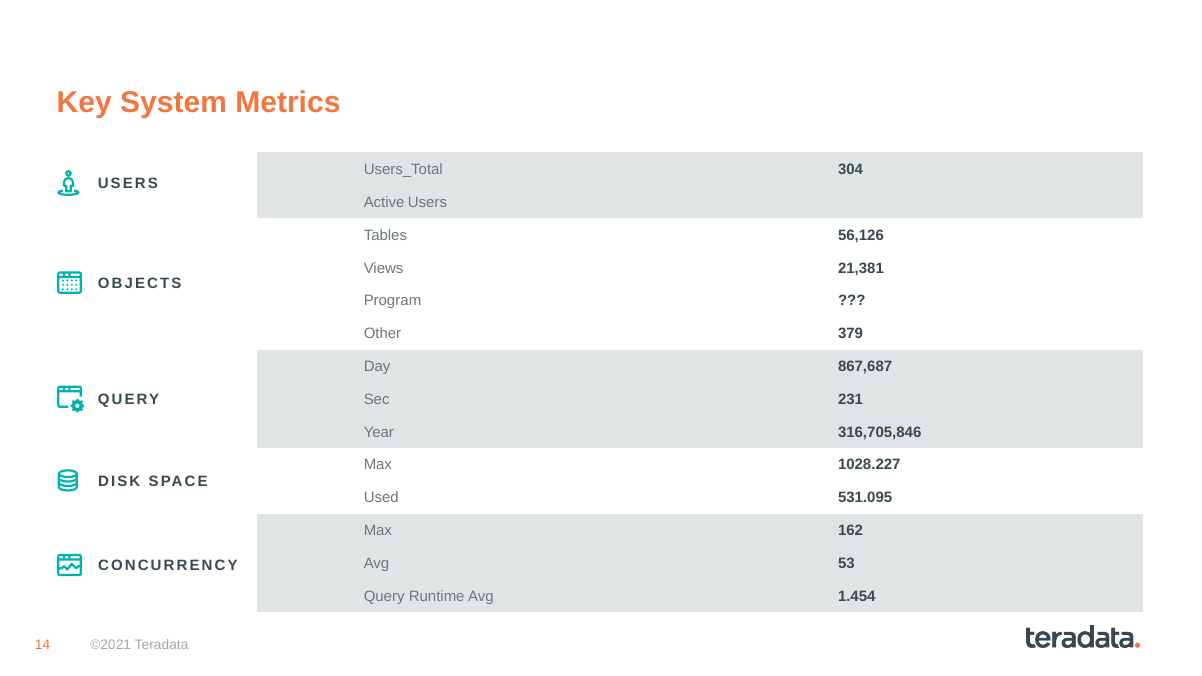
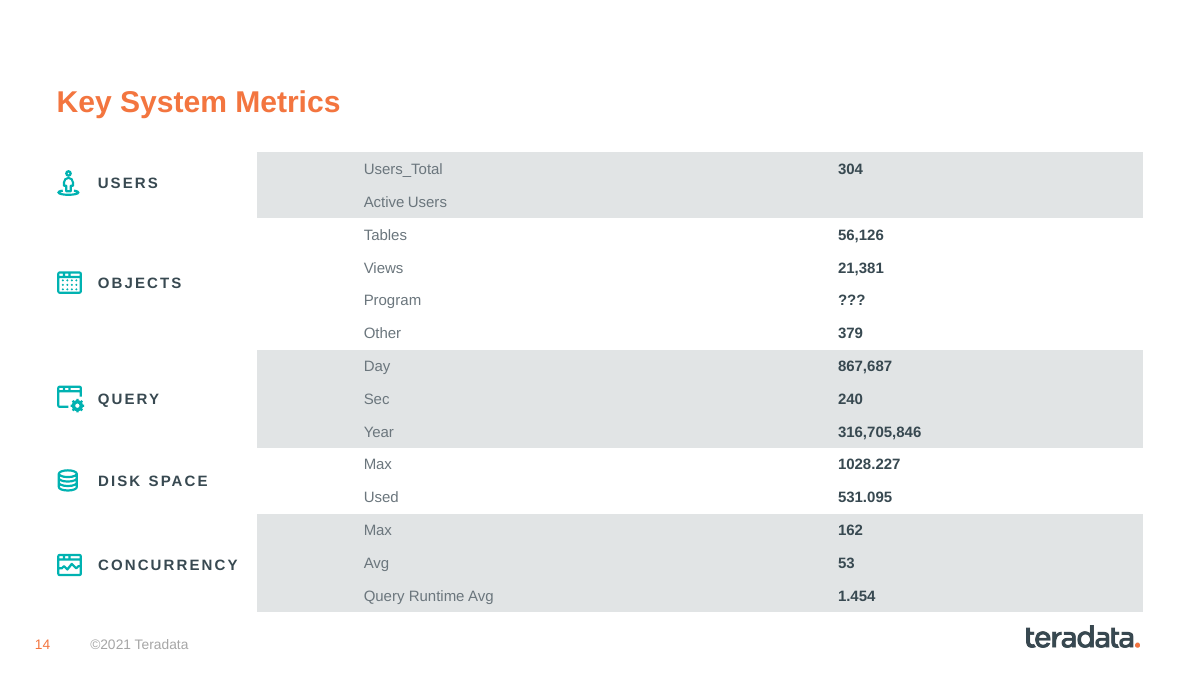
231: 231 -> 240
